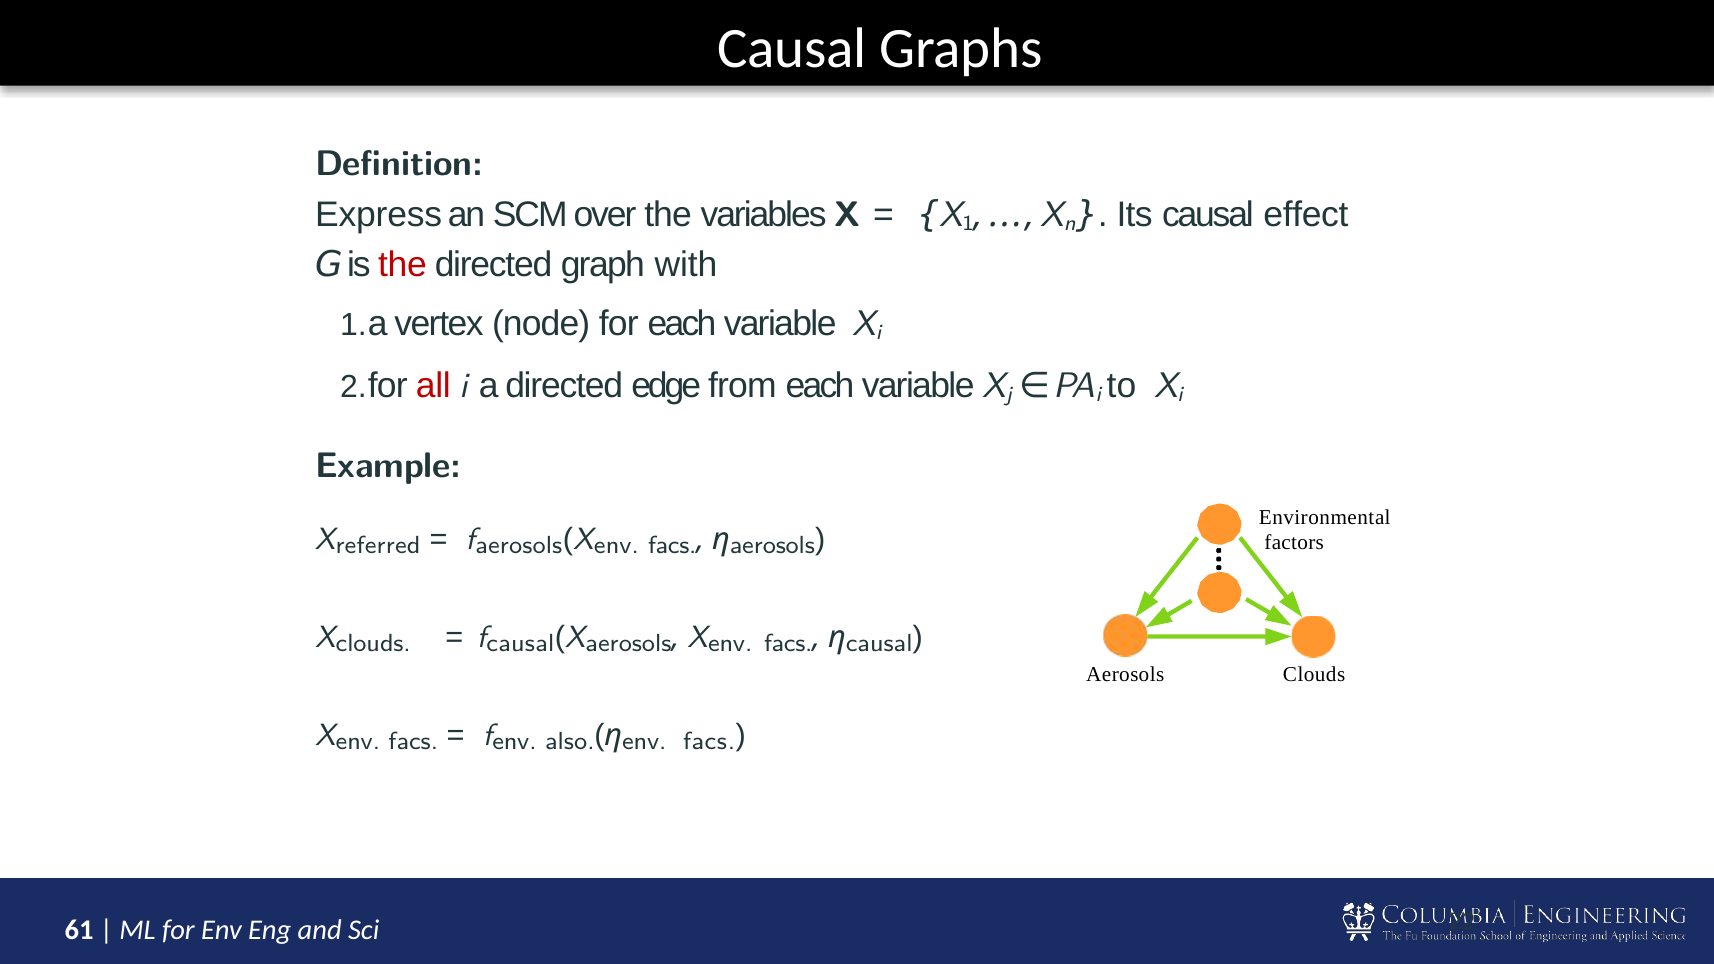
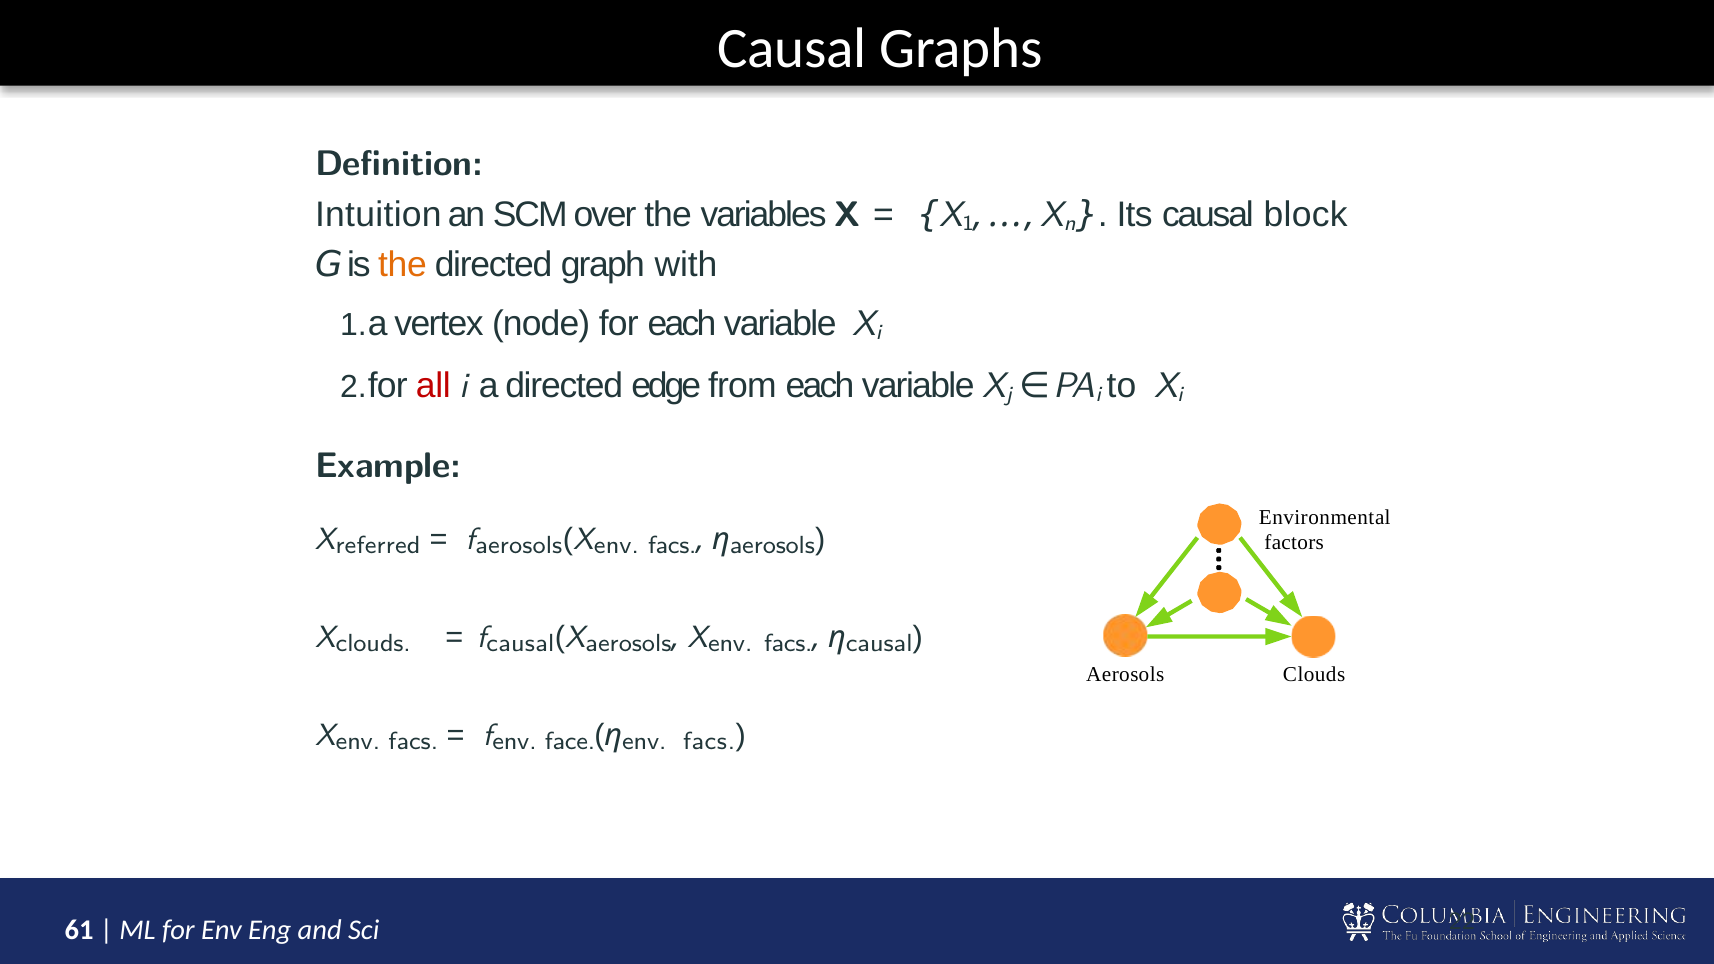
Express: Express -> Intuition
effect: effect -> block
the at (403, 264) colour: red -> orange
also: also -> face
